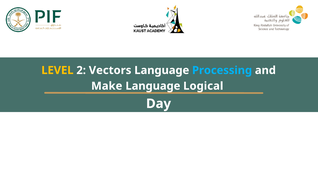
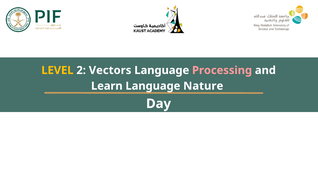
Processing colour: light blue -> pink
Make: Make -> Learn
Logical: Logical -> Nature
